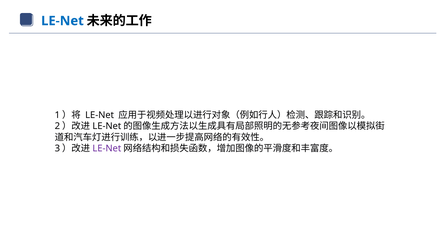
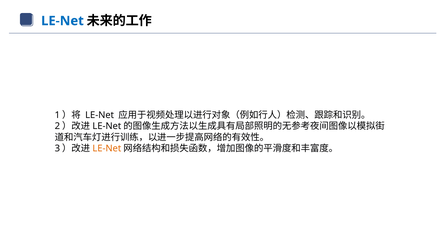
LE-Net at (107, 149) colour: purple -> orange
